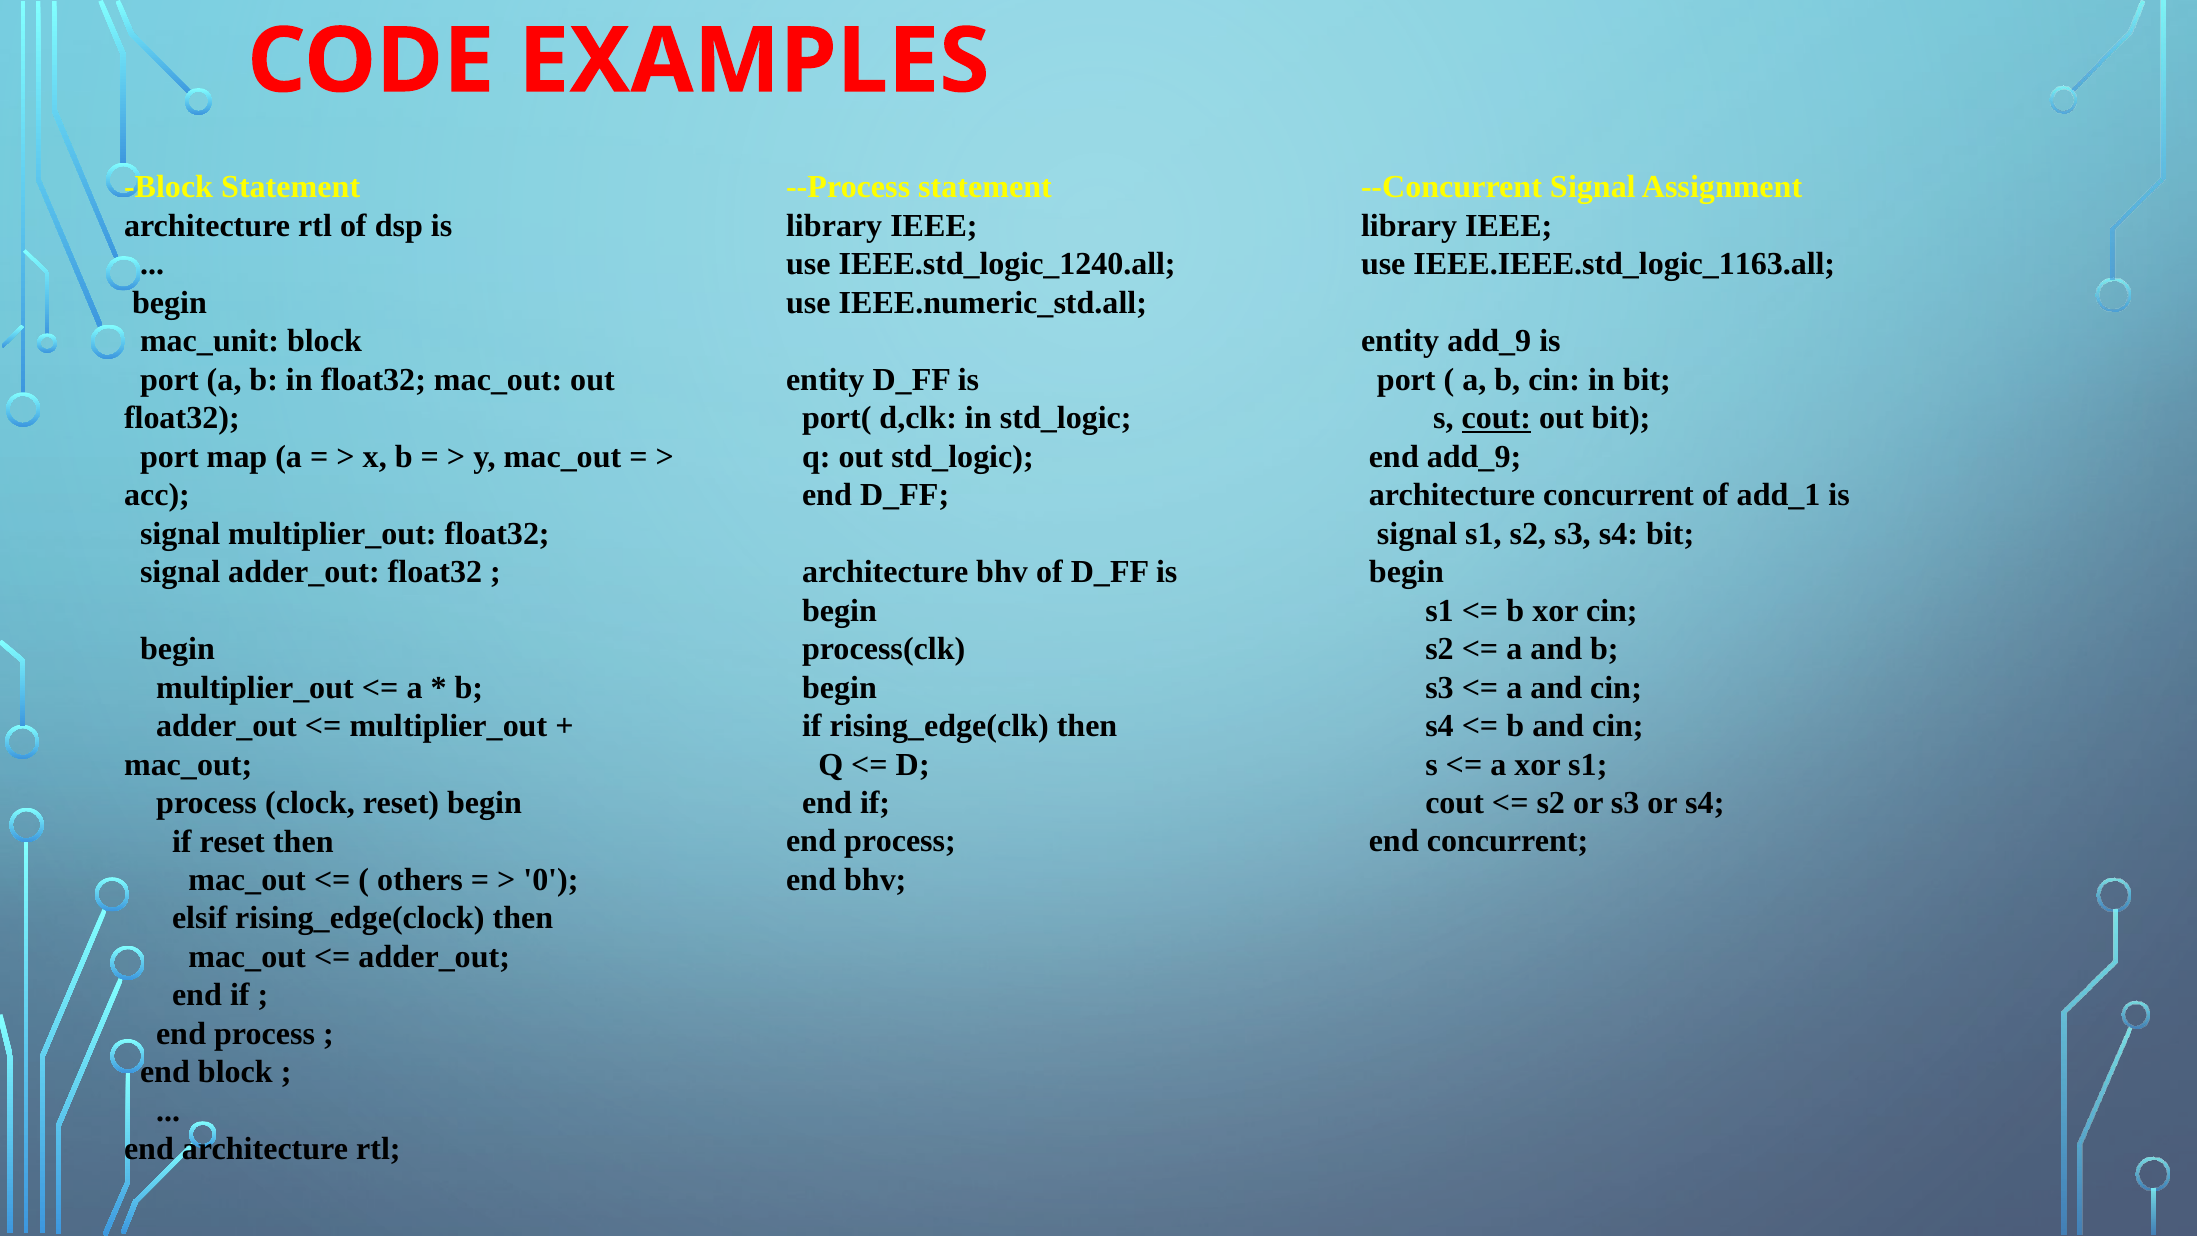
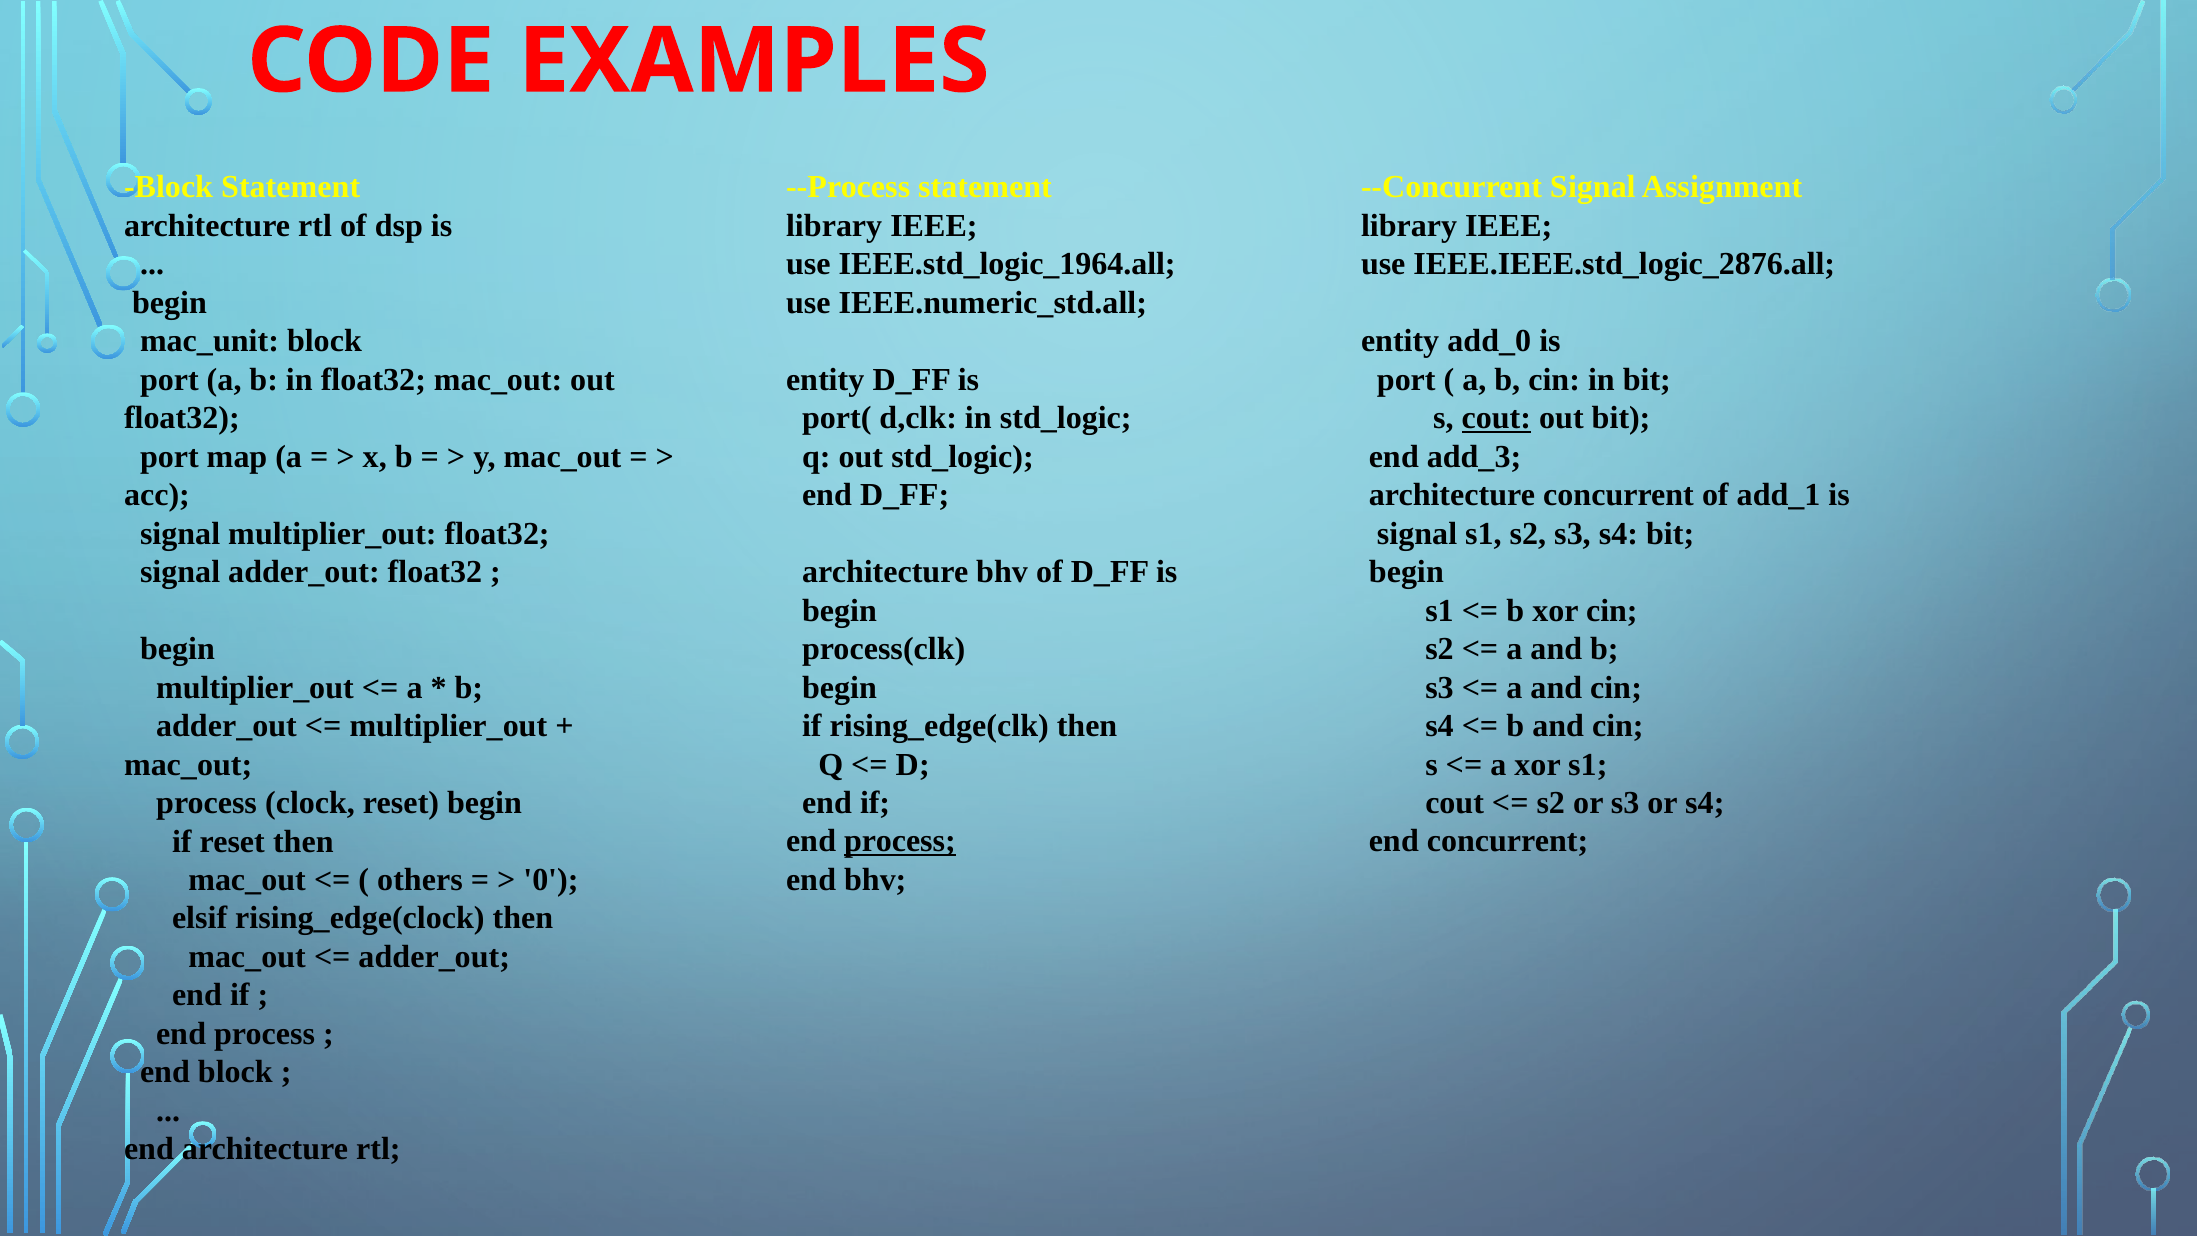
IEEE.std_logic_1240.all: IEEE.std_logic_1240.all -> IEEE.std_logic_1964.all
IEEE.IEEE.std_logic_1163.all: IEEE.IEEE.std_logic_1163.all -> IEEE.IEEE.std_logic_2876.all
entity add_9: add_9 -> add_0
end add_9: add_9 -> add_3
process at (900, 841) underline: none -> present
